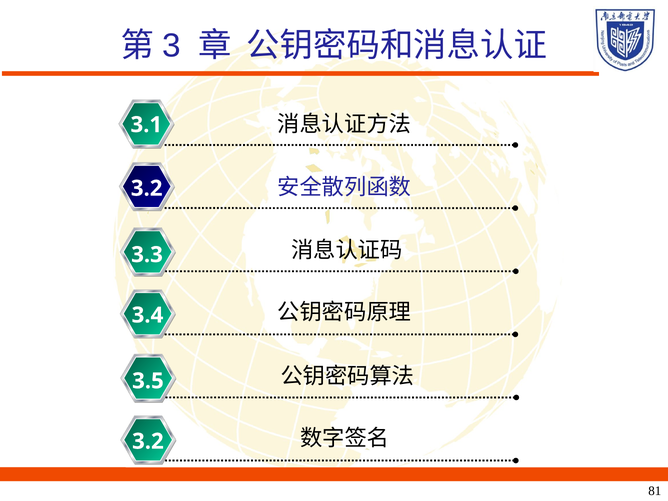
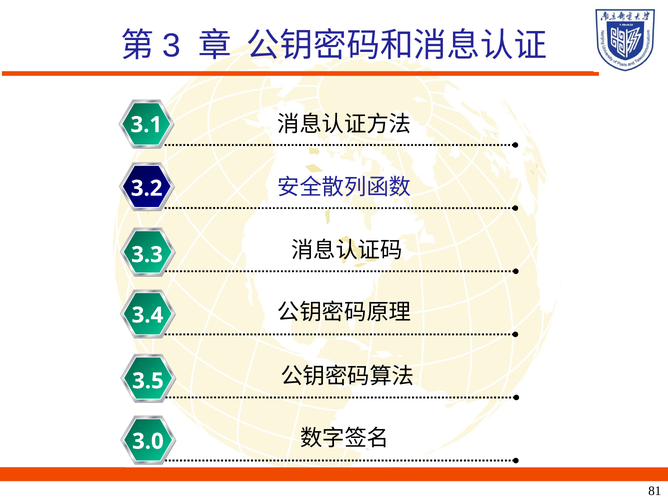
3.2 at (148, 441): 3.2 -> 3.0
